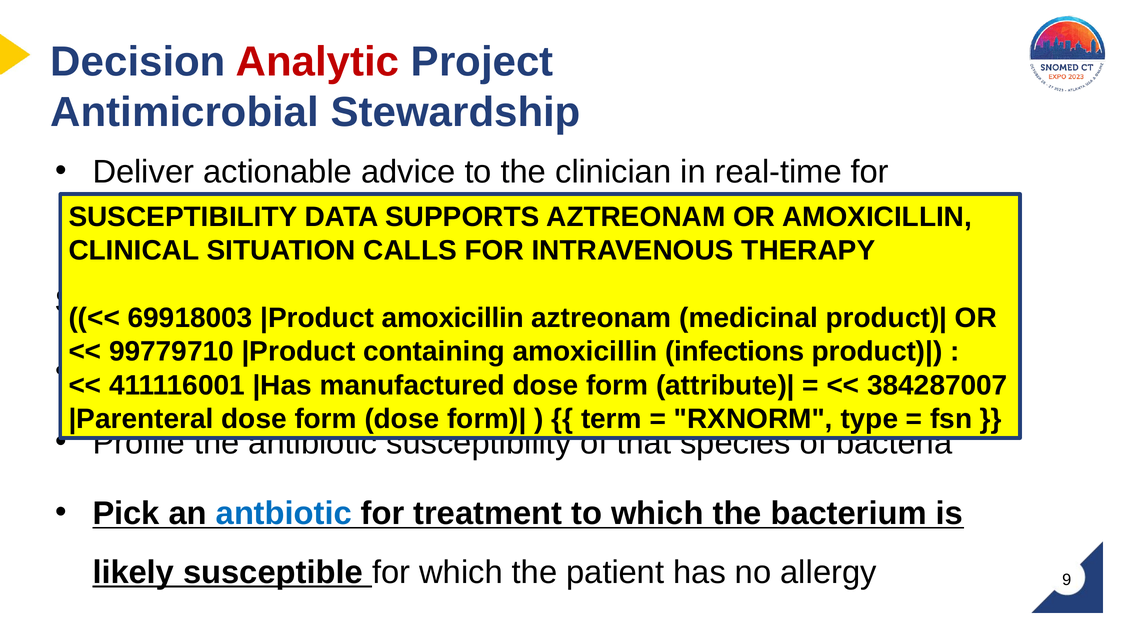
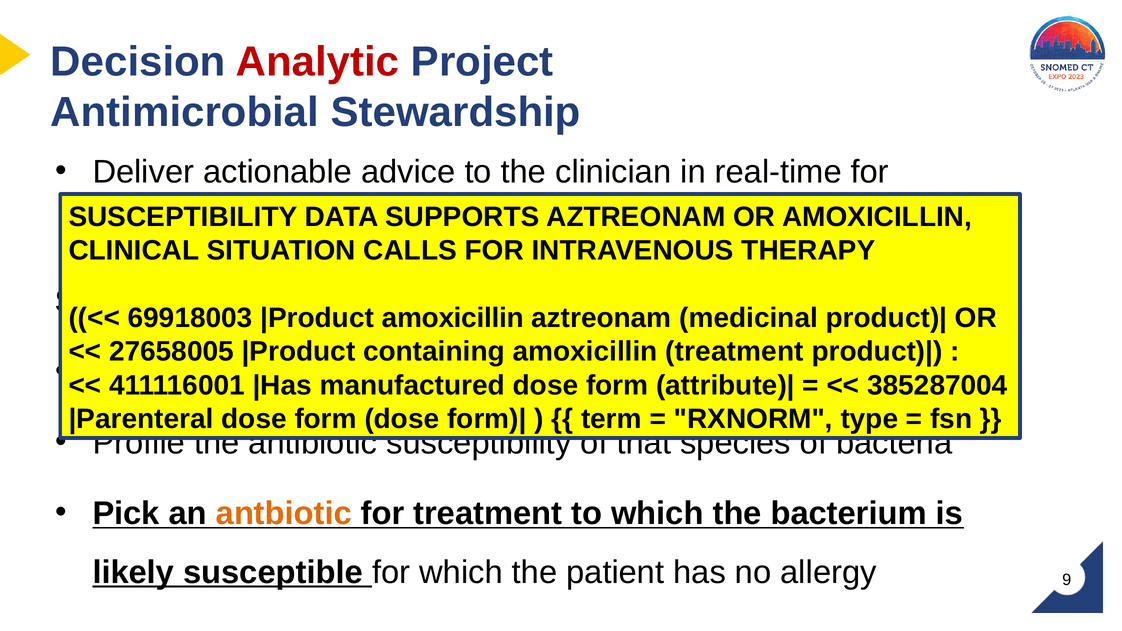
99779710: 99779710 -> 27658005
amoxicillin infections: infections -> treatment
384287007: 384287007 -> 385287004
antbiotic colour: blue -> orange
